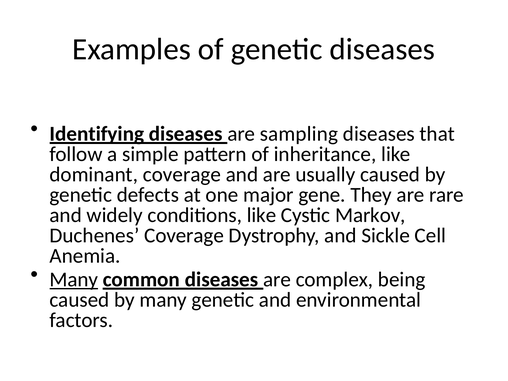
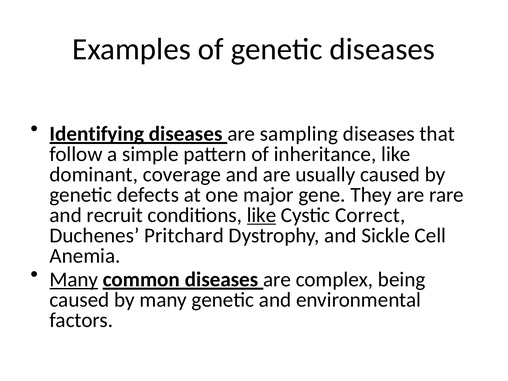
widely: widely -> recruit
like at (262, 215) underline: none -> present
Markov: Markov -> Correct
Duchenes Coverage: Coverage -> Pritchard
